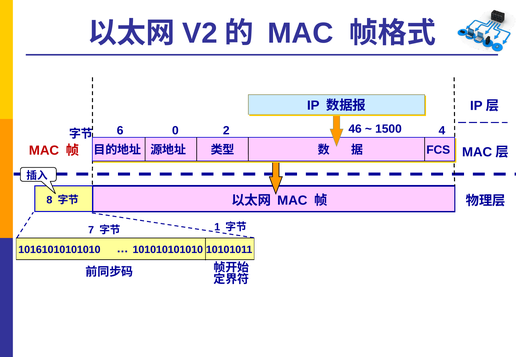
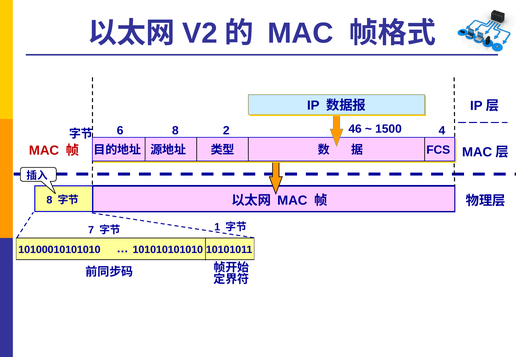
6 0: 0 -> 8
10161010101010: 10161010101010 -> 10100010101010
